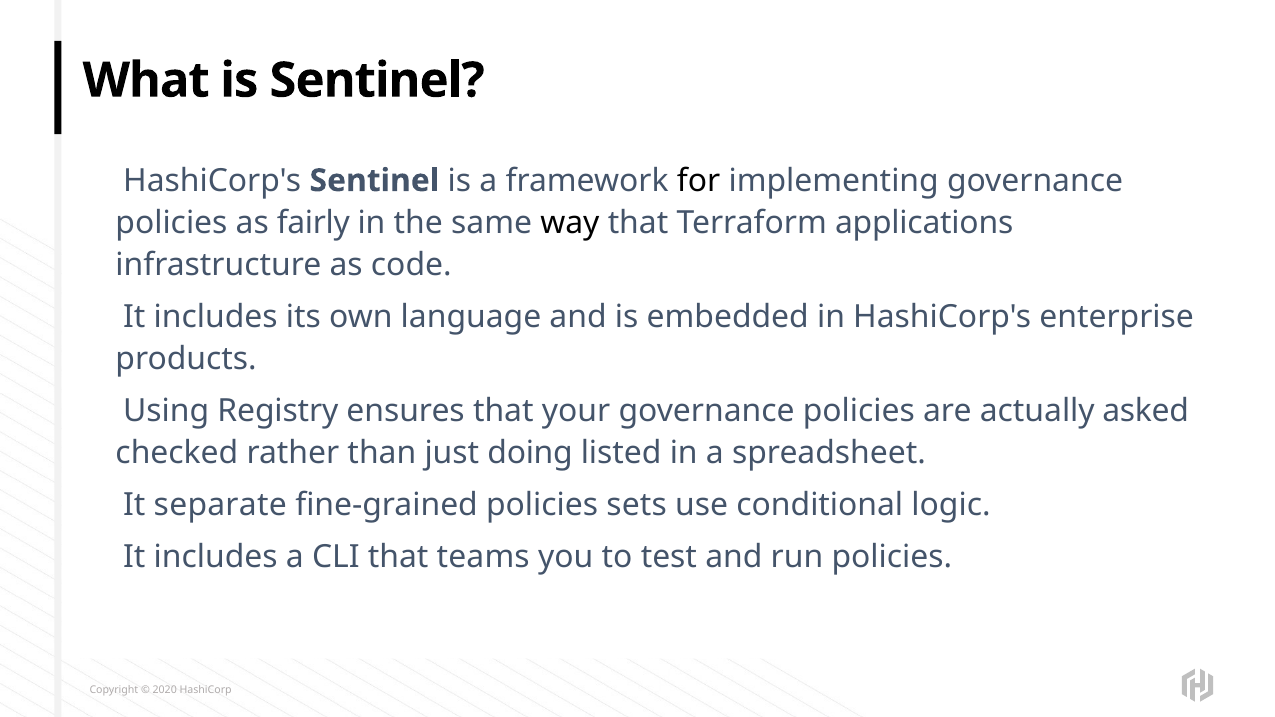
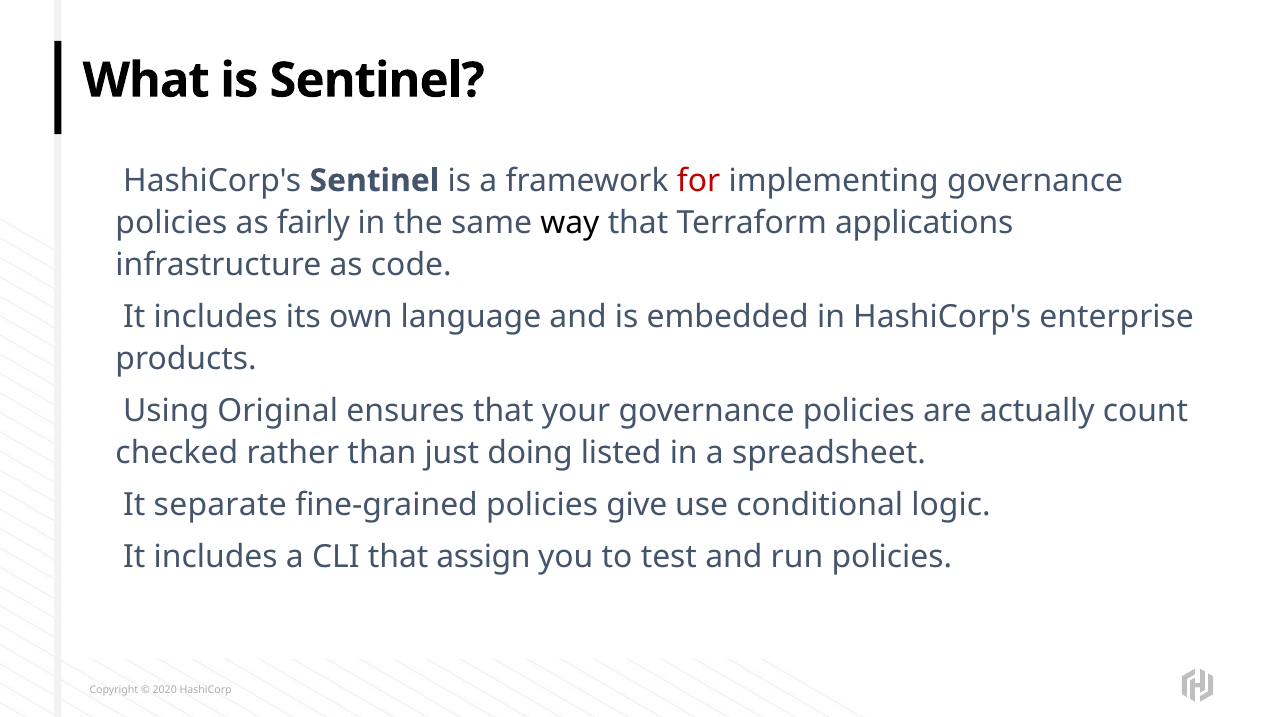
for colour: black -> red
Registry: Registry -> Original
asked: asked -> count
sets: sets -> give
teams: teams -> assign
